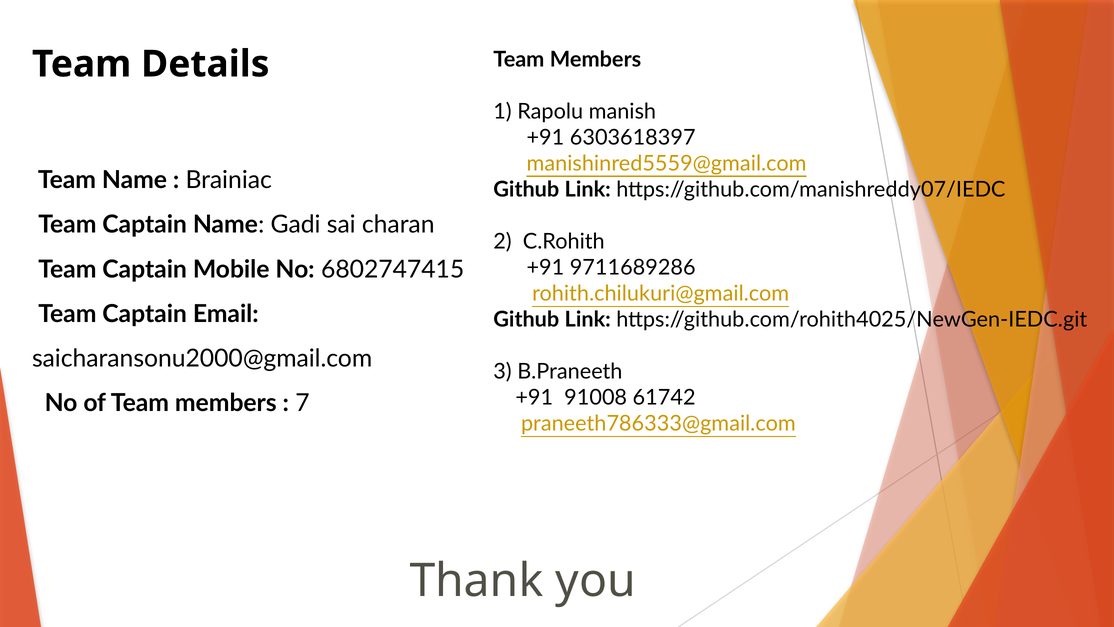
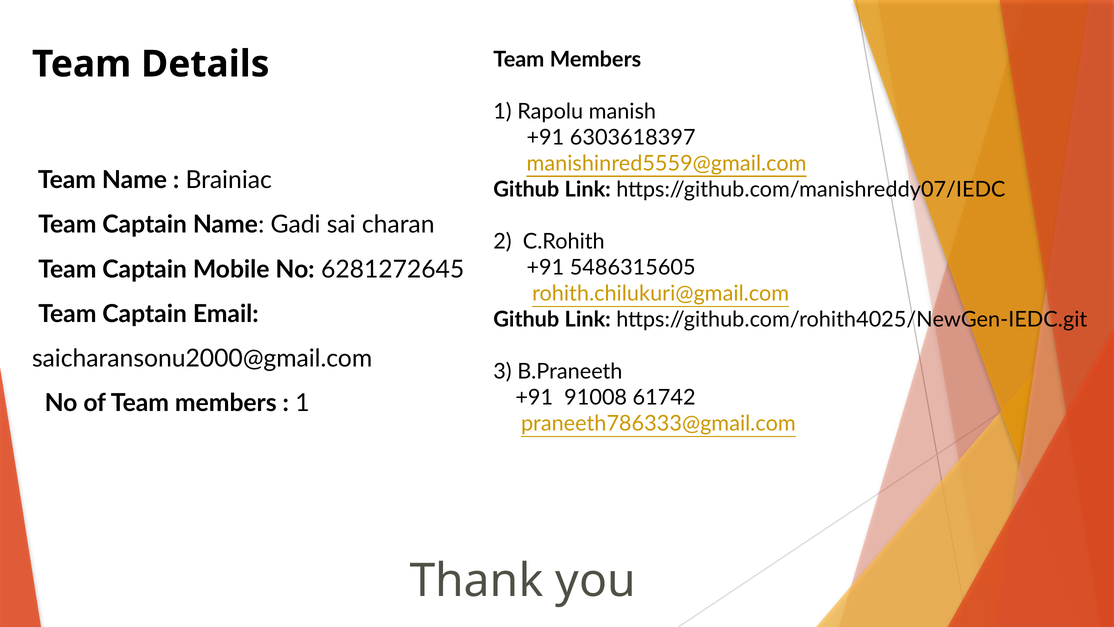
9711689286: 9711689286 -> 5486315605
6802747415: 6802747415 -> 6281272645
7 at (302, 403): 7 -> 1
